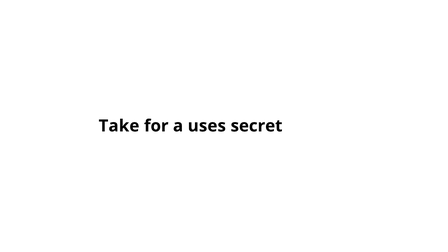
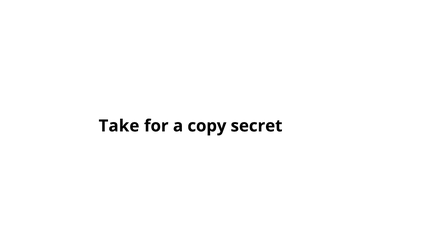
uses: uses -> copy
